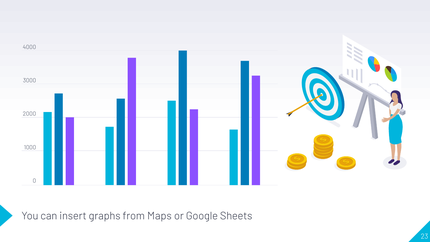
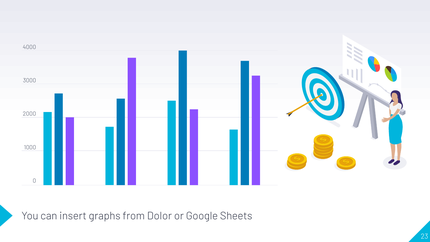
Maps: Maps -> Dolor
